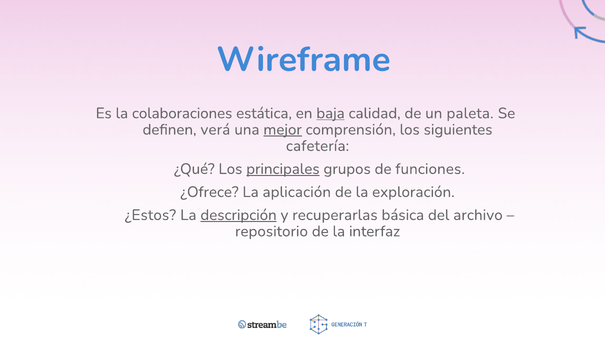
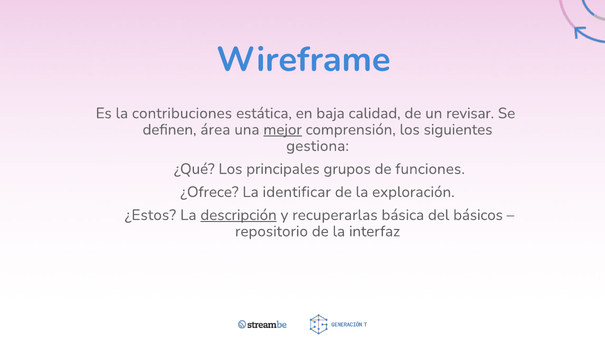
colaboraciones: colaboraciones -> contribuciones
baja underline: present -> none
paleta: paleta -> revisar
verá: verá -> área
cafetería: cafetería -> gestiona
principales underline: present -> none
aplicación: aplicación -> identificar
archivo: archivo -> básicos
